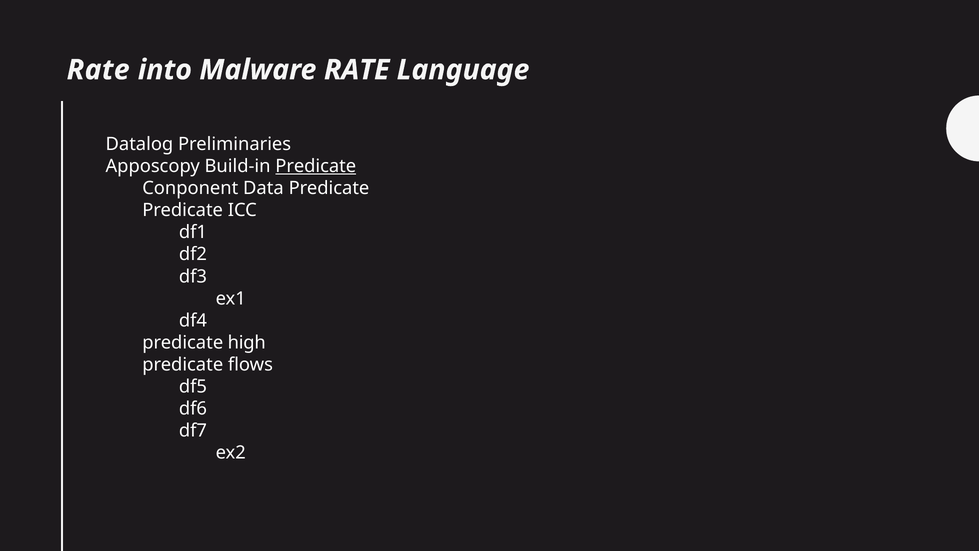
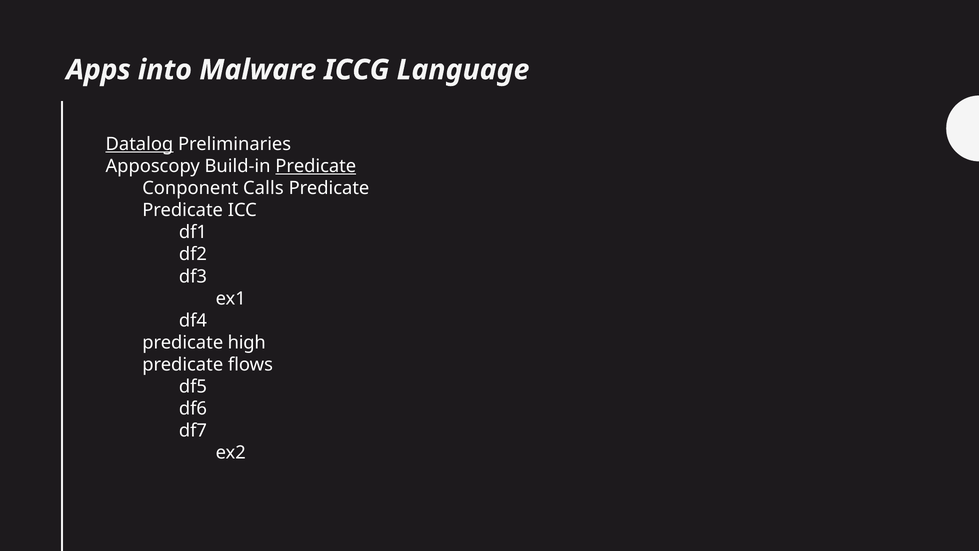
Rate at (98, 70): Rate -> Apps
Malware RATE: RATE -> ICCG
Datalog underline: none -> present
Data: Data -> Calls
